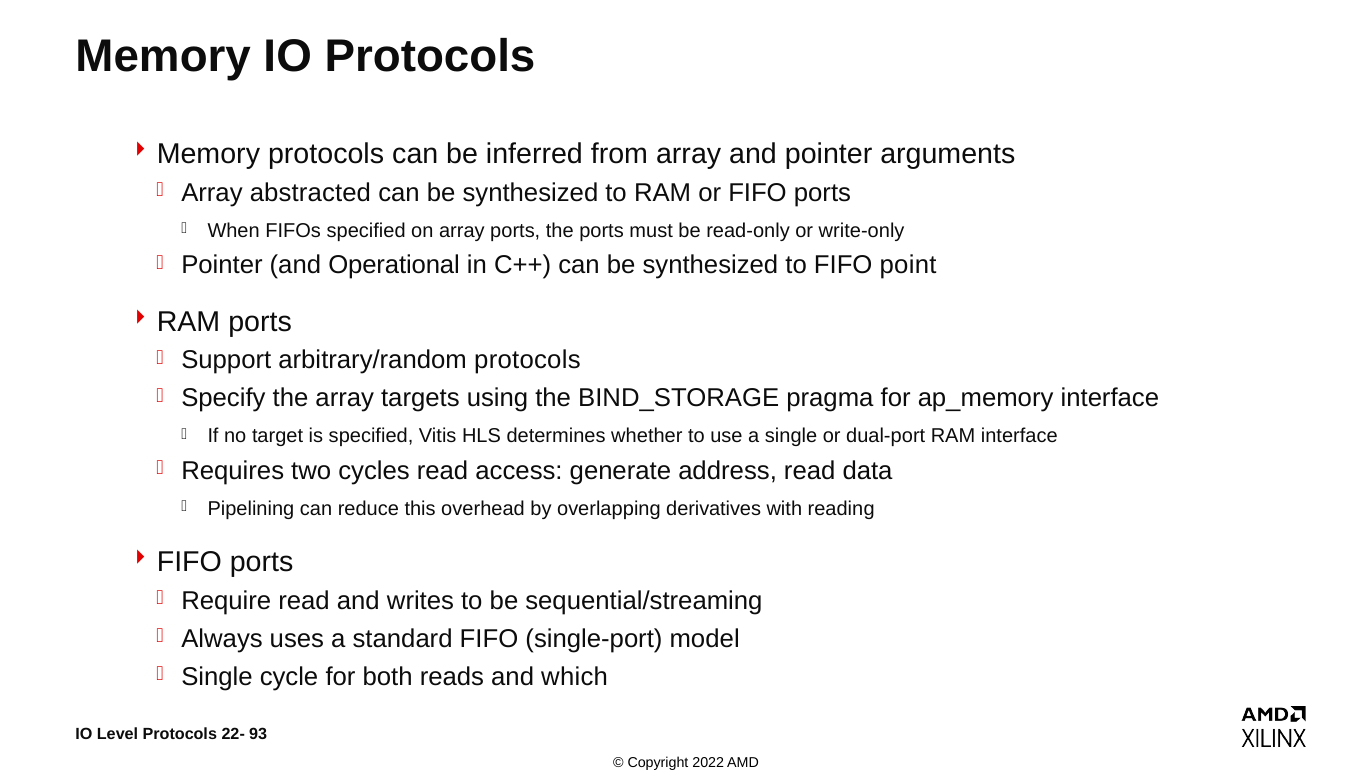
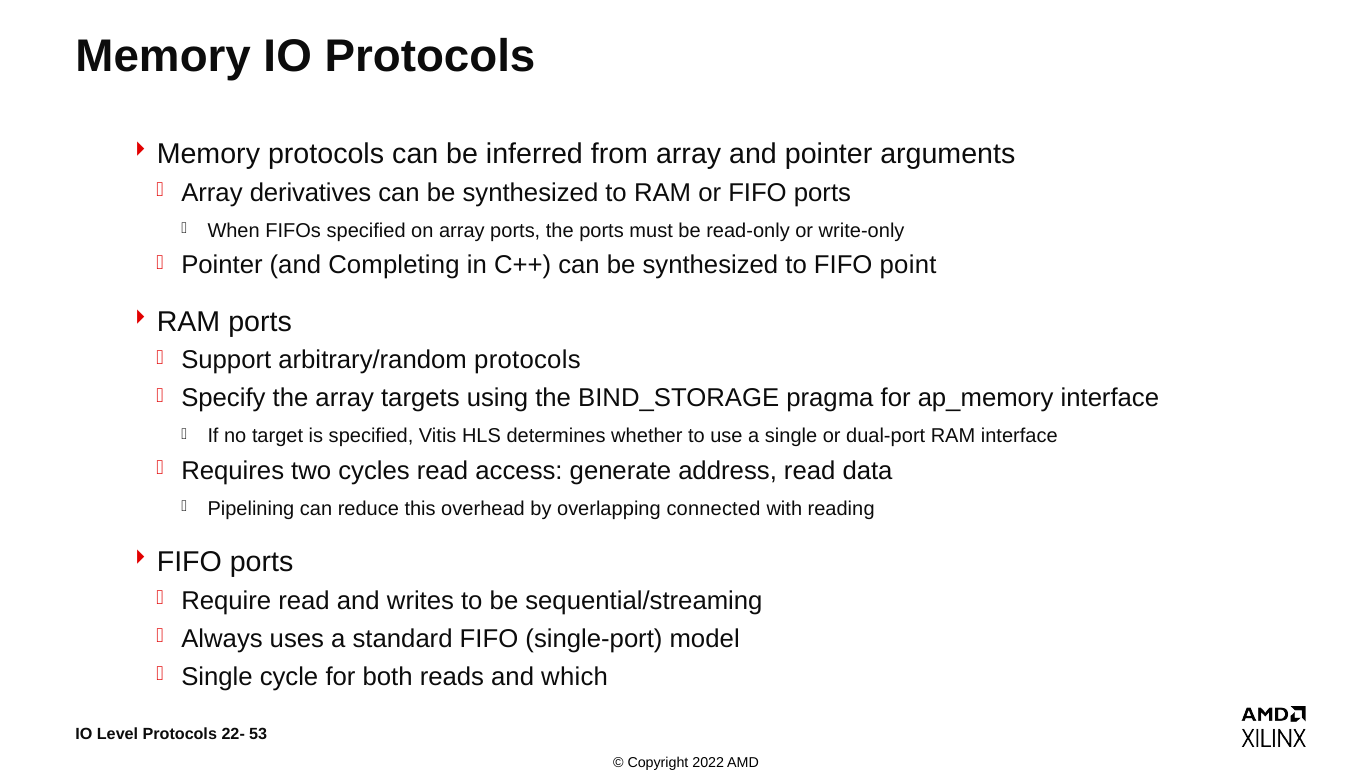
abstracted: abstracted -> derivatives
Operational: Operational -> Completing
derivatives: derivatives -> connected
93: 93 -> 53
